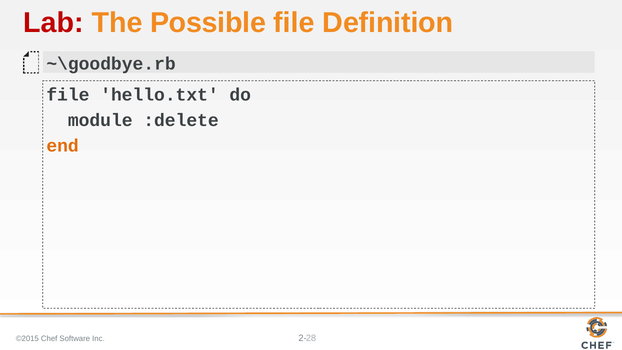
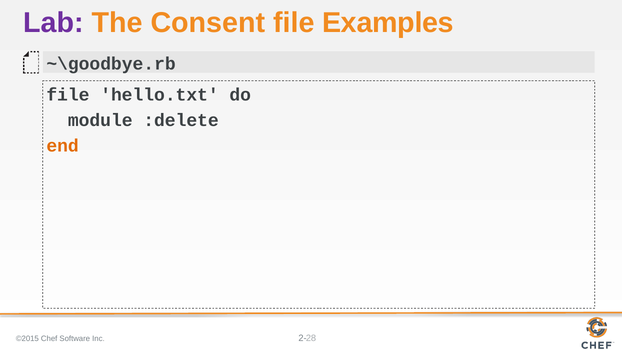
Lab colour: red -> purple
Possible: Possible -> Consent
Definition: Definition -> Examples
